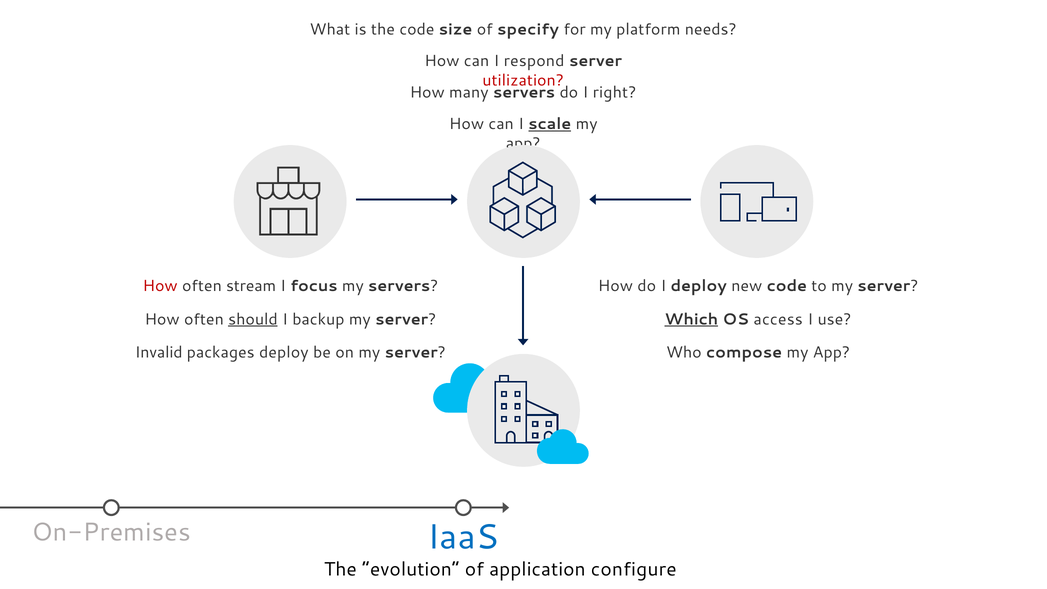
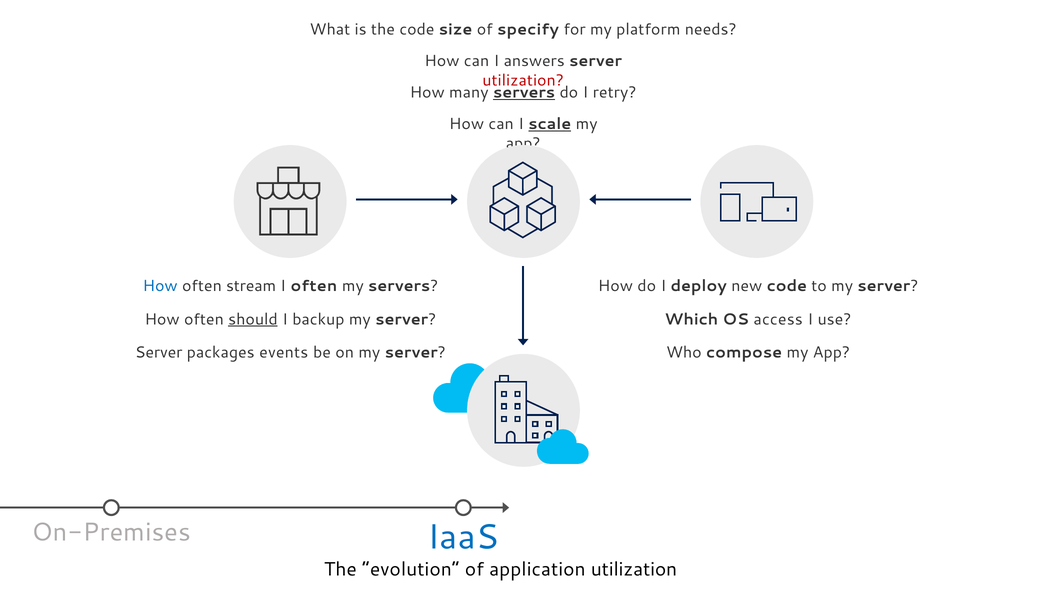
respond: respond -> answers
servers at (524, 93) underline: none -> present
right: right -> retry
How at (160, 286) colour: red -> blue
I focus: focus -> often
Which underline: present -> none
Invalid at (159, 353): Invalid -> Server
packages deploy: deploy -> events
application configure: configure -> utilization
